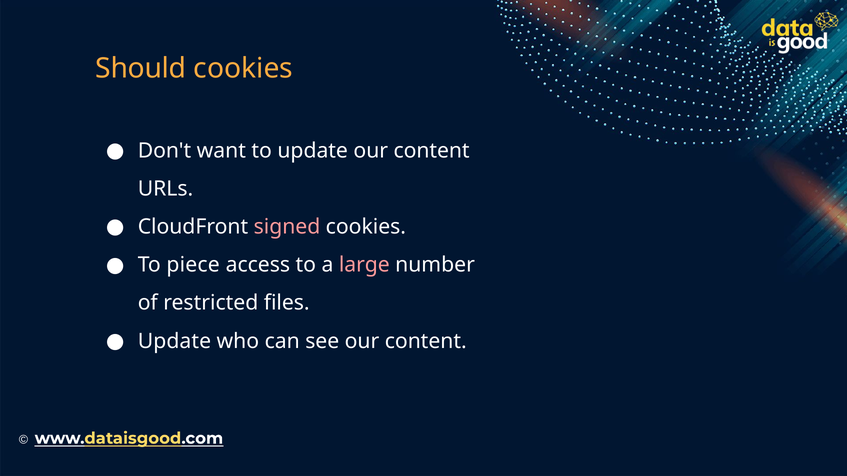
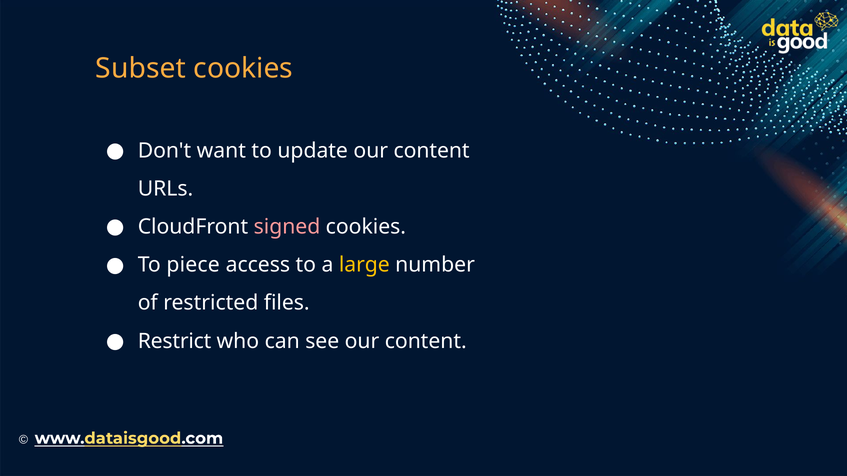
Should: Should -> Subset
large colour: pink -> yellow
Update at (174, 341): Update -> Restrict
